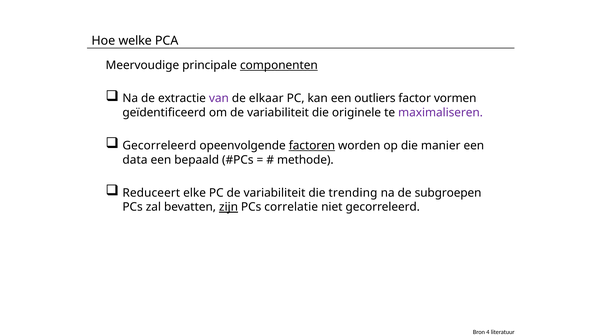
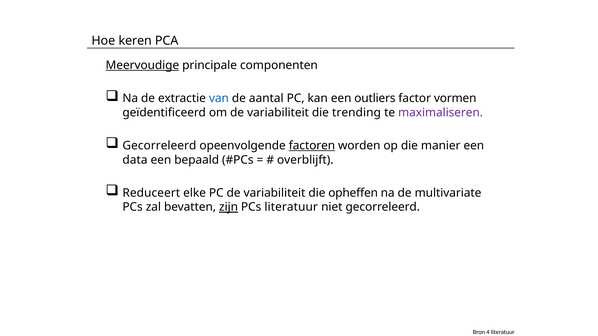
welke: welke -> keren
Meervoudige underline: none -> present
componenten underline: present -> none
van colour: purple -> blue
elkaar: elkaar -> aantal
originele: originele -> trending
methode: methode -> overblijft
trending: trending -> opheffen
subgroepen: subgroepen -> multivariate
PCs correlatie: correlatie -> literatuur
